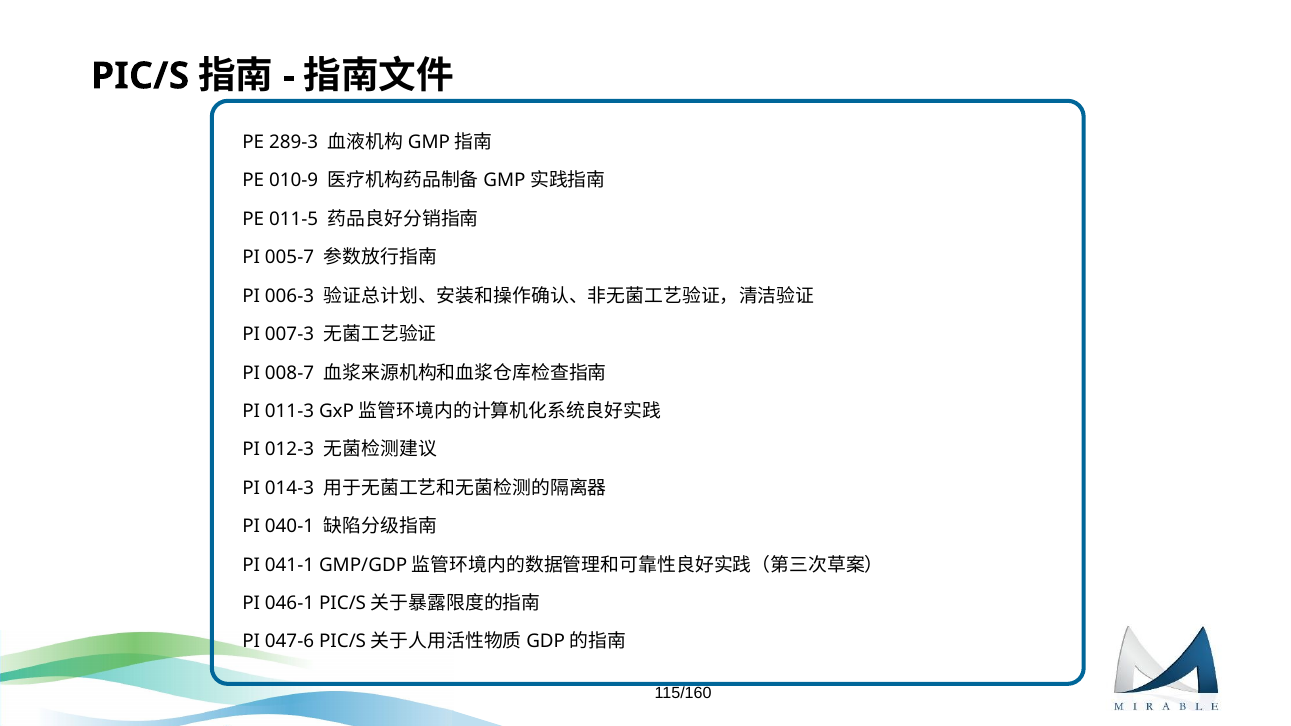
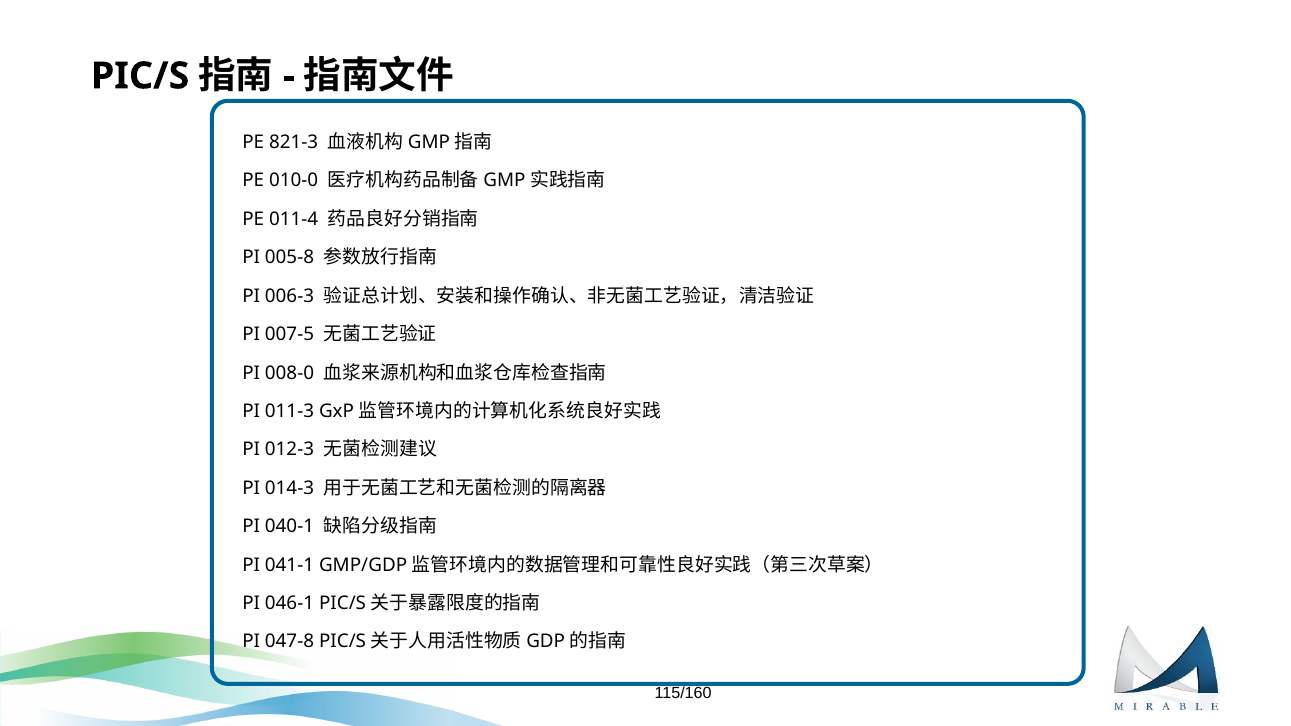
289-3: 289-3 -> 821-3
010-9: 010-9 -> 010-0
011-5: 011-5 -> 011-4
005-7: 005-7 -> 005-8
007-3: 007-3 -> 007-5
008-7: 008-7 -> 008-0
047-6: 047-6 -> 047-8
